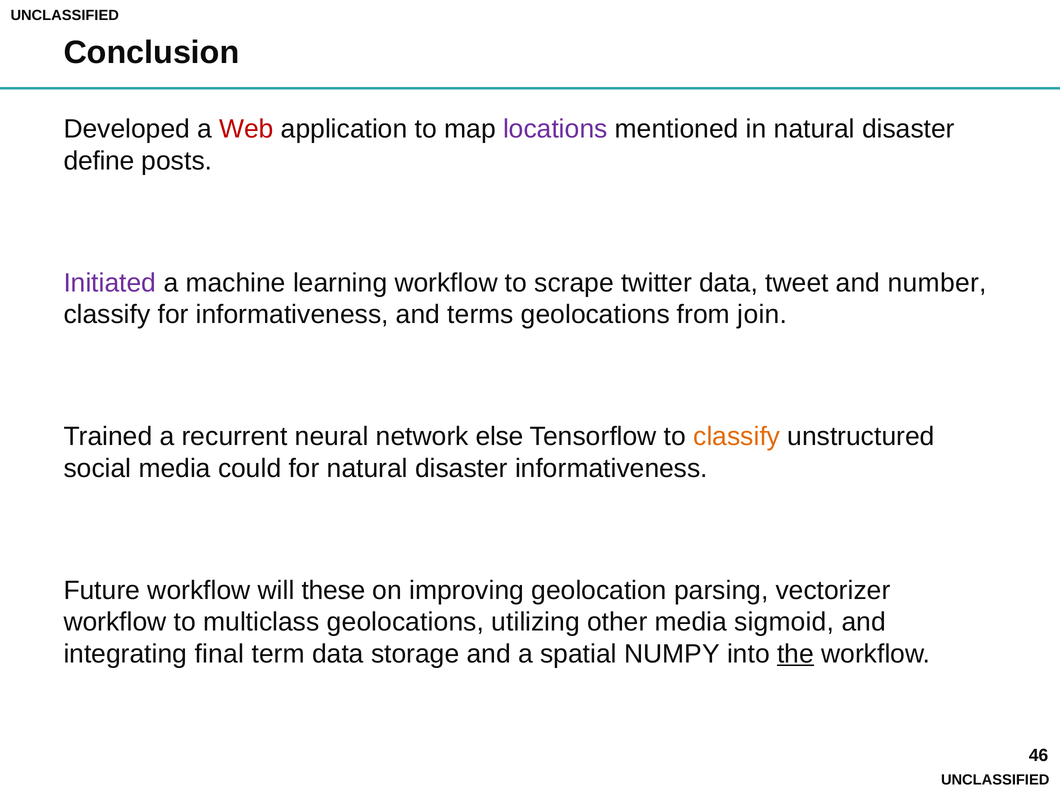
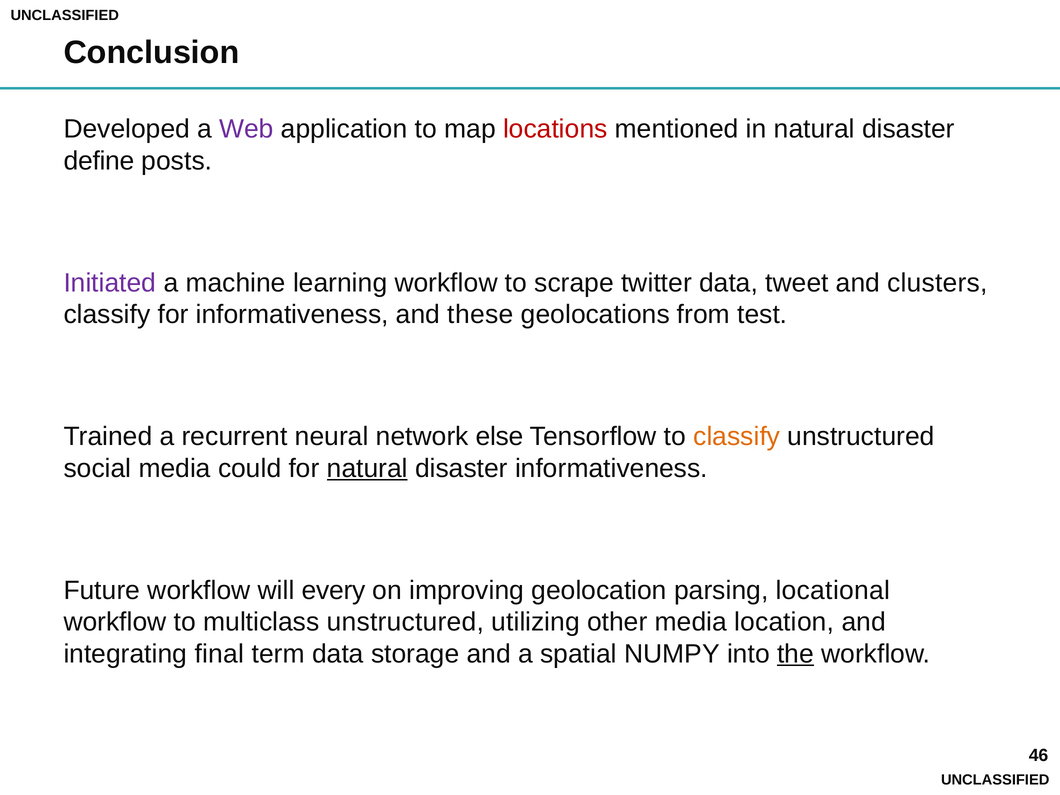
Web colour: red -> purple
locations colour: purple -> red
number: number -> clusters
terms: terms -> these
join: join -> test
natural at (367, 468) underline: none -> present
these: these -> every
vectorizer: vectorizer -> locational
multiclass geolocations: geolocations -> unstructured
sigmoid: sigmoid -> location
